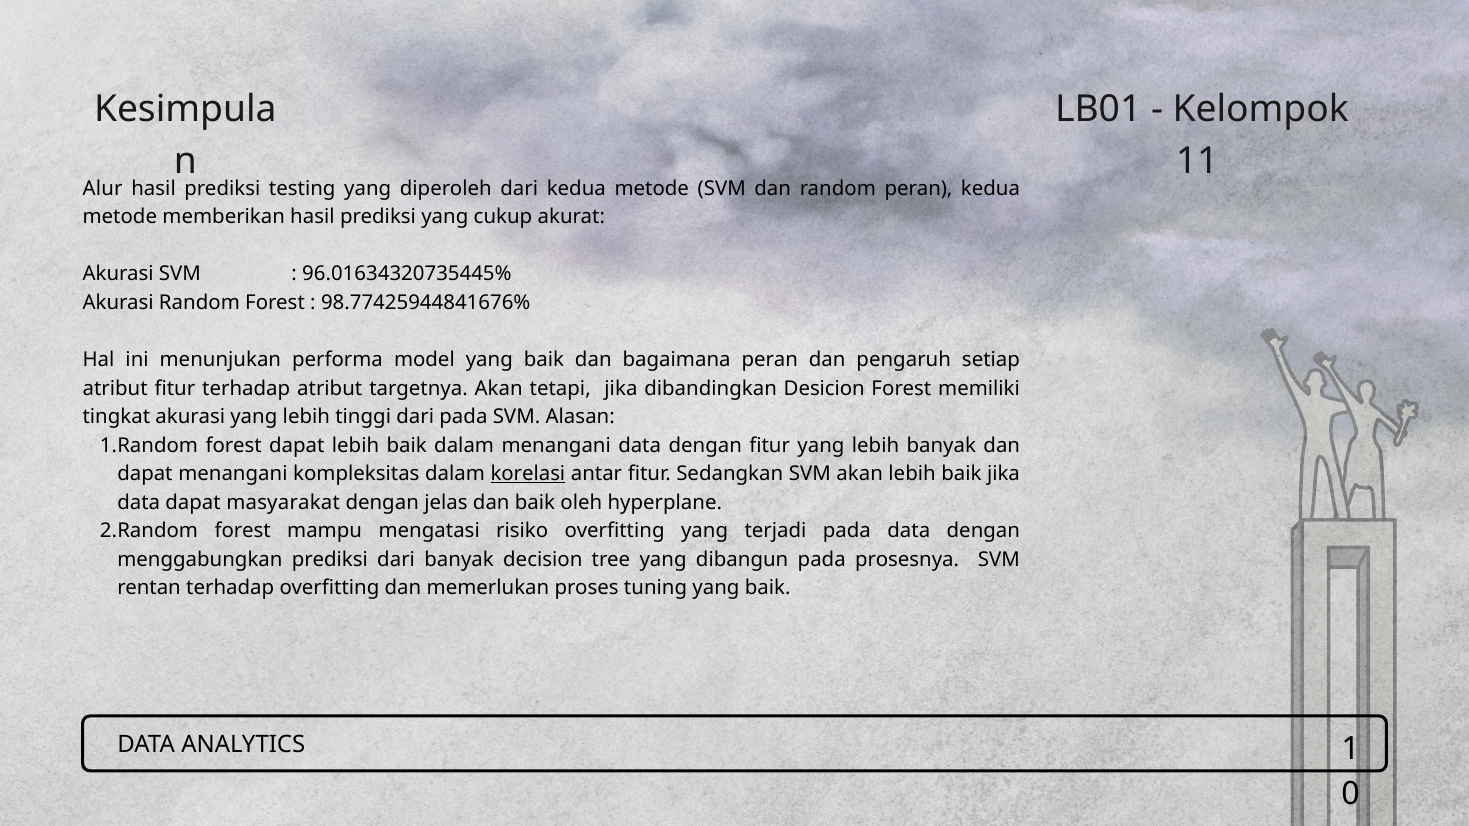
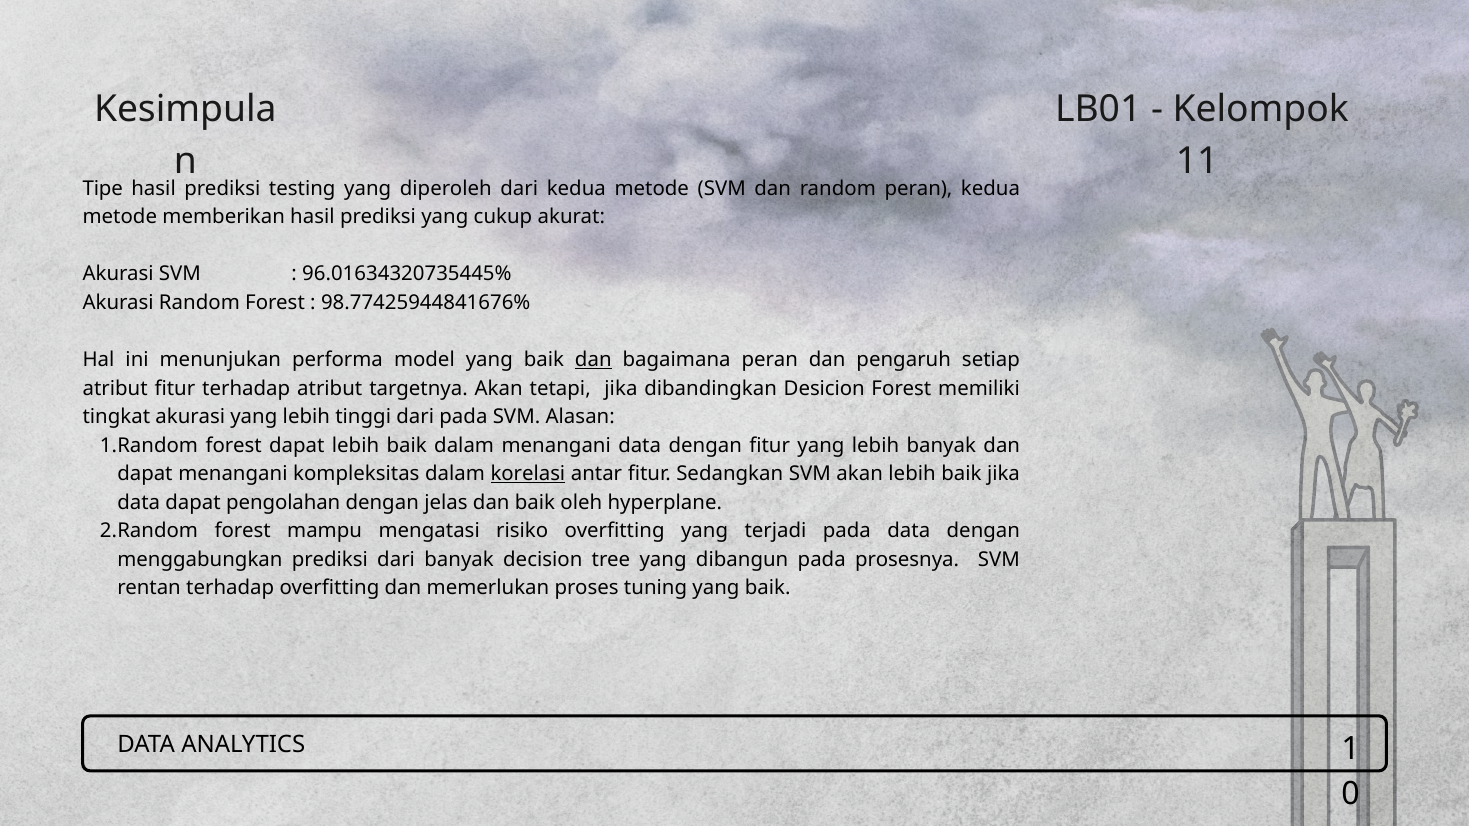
Alur: Alur -> Tipe
dan at (593, 360) underline: none -> present
masyarakat: masyarakat -> pengolahan
